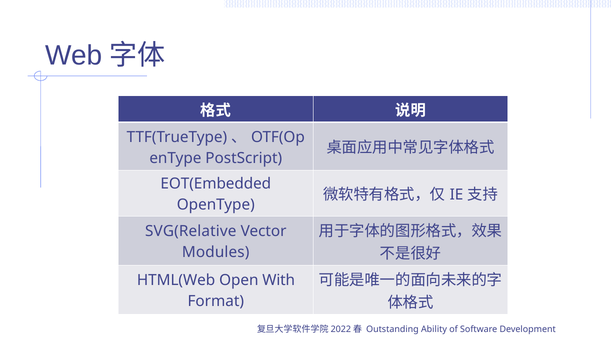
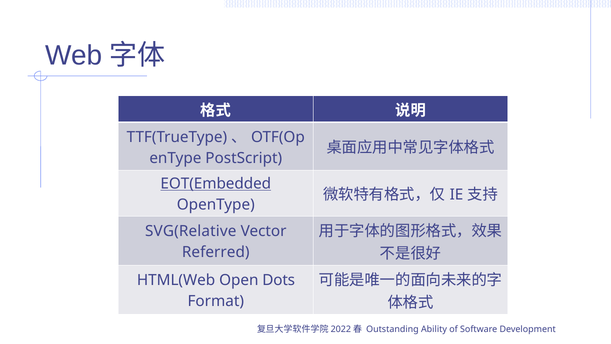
EOT(Embedded underline: none -> present
Modules: Modules -> Referred
With: With -> Dots
